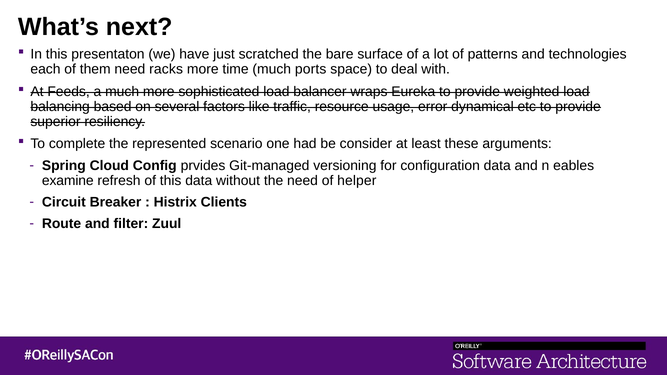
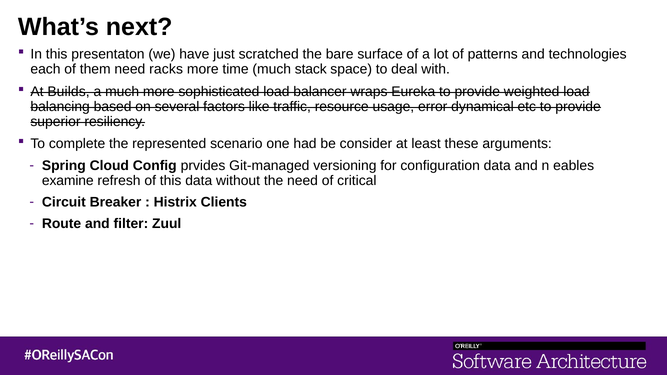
ports: ports -> stack
Feeds: Feeds -> Builds
helper: helper -> critical
